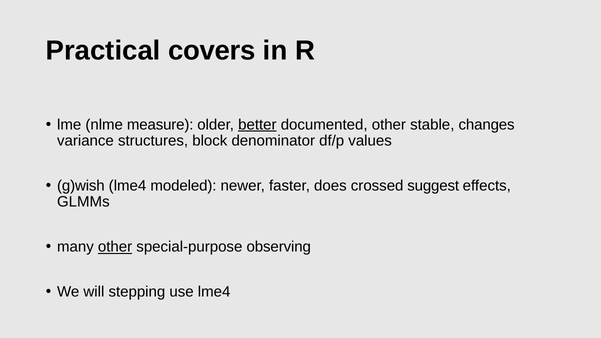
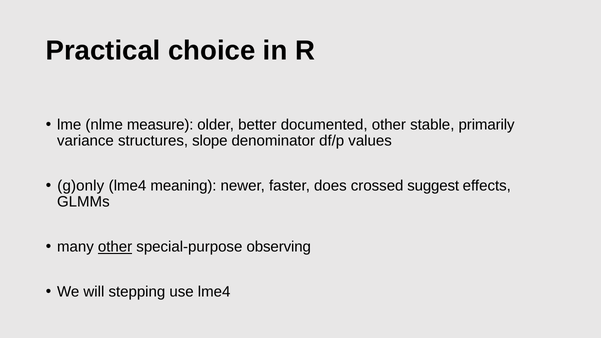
covers: covers -> choice
better underline: present -> none
changes: changes -> primarily
block: block -> slope
g)wish: g)wish -> g)only
modeled: modeled -> meaning
